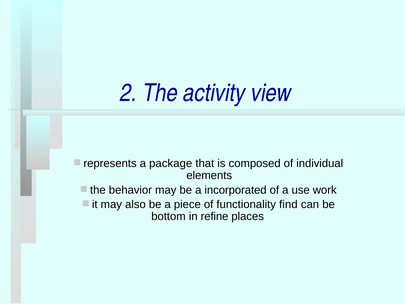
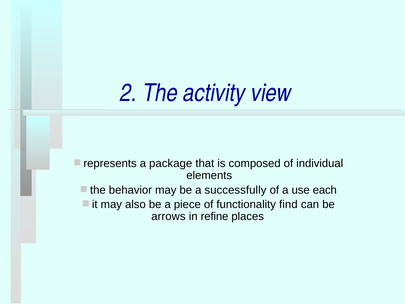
incorporated: incorporated -> successfully
work: work -> each
bottom: bottom -> arrows
